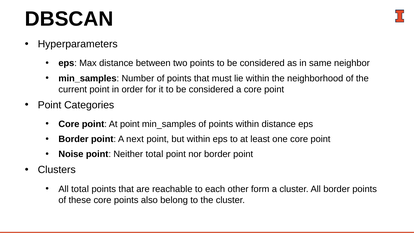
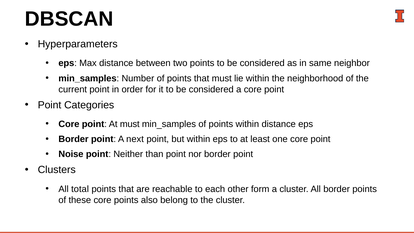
At point: point -> must
Neither total: total -> than
